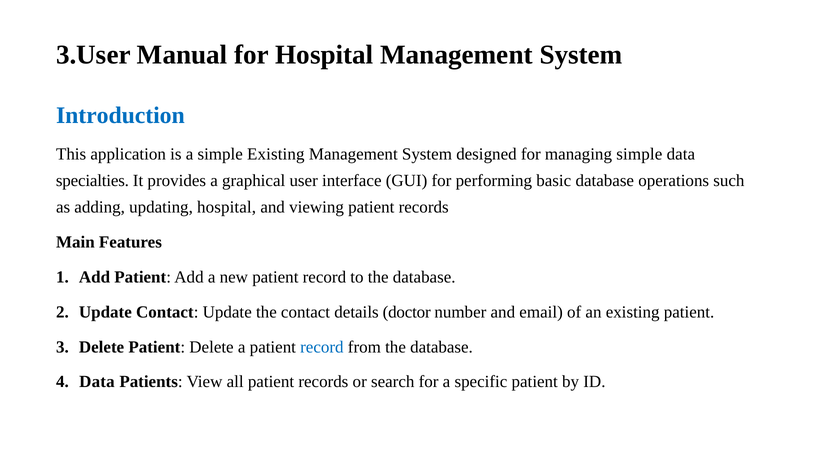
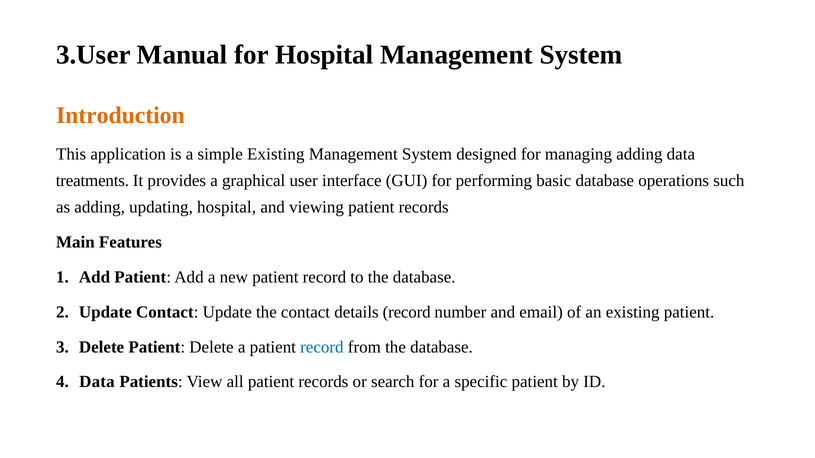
Introduction colour: blue -> orange
managing simple: simple -> adding
specialties: specialties -> treatments
details doctor: doctor -> record
